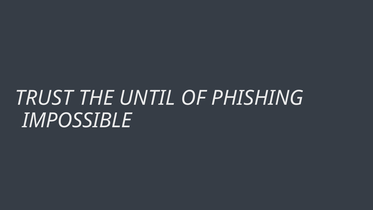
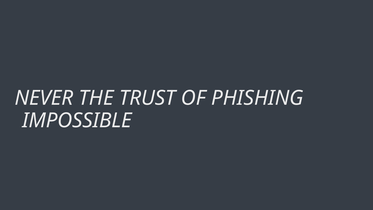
TRUST: TRUST -> NEVER
UNTIL: UNTIL -> TRUST
